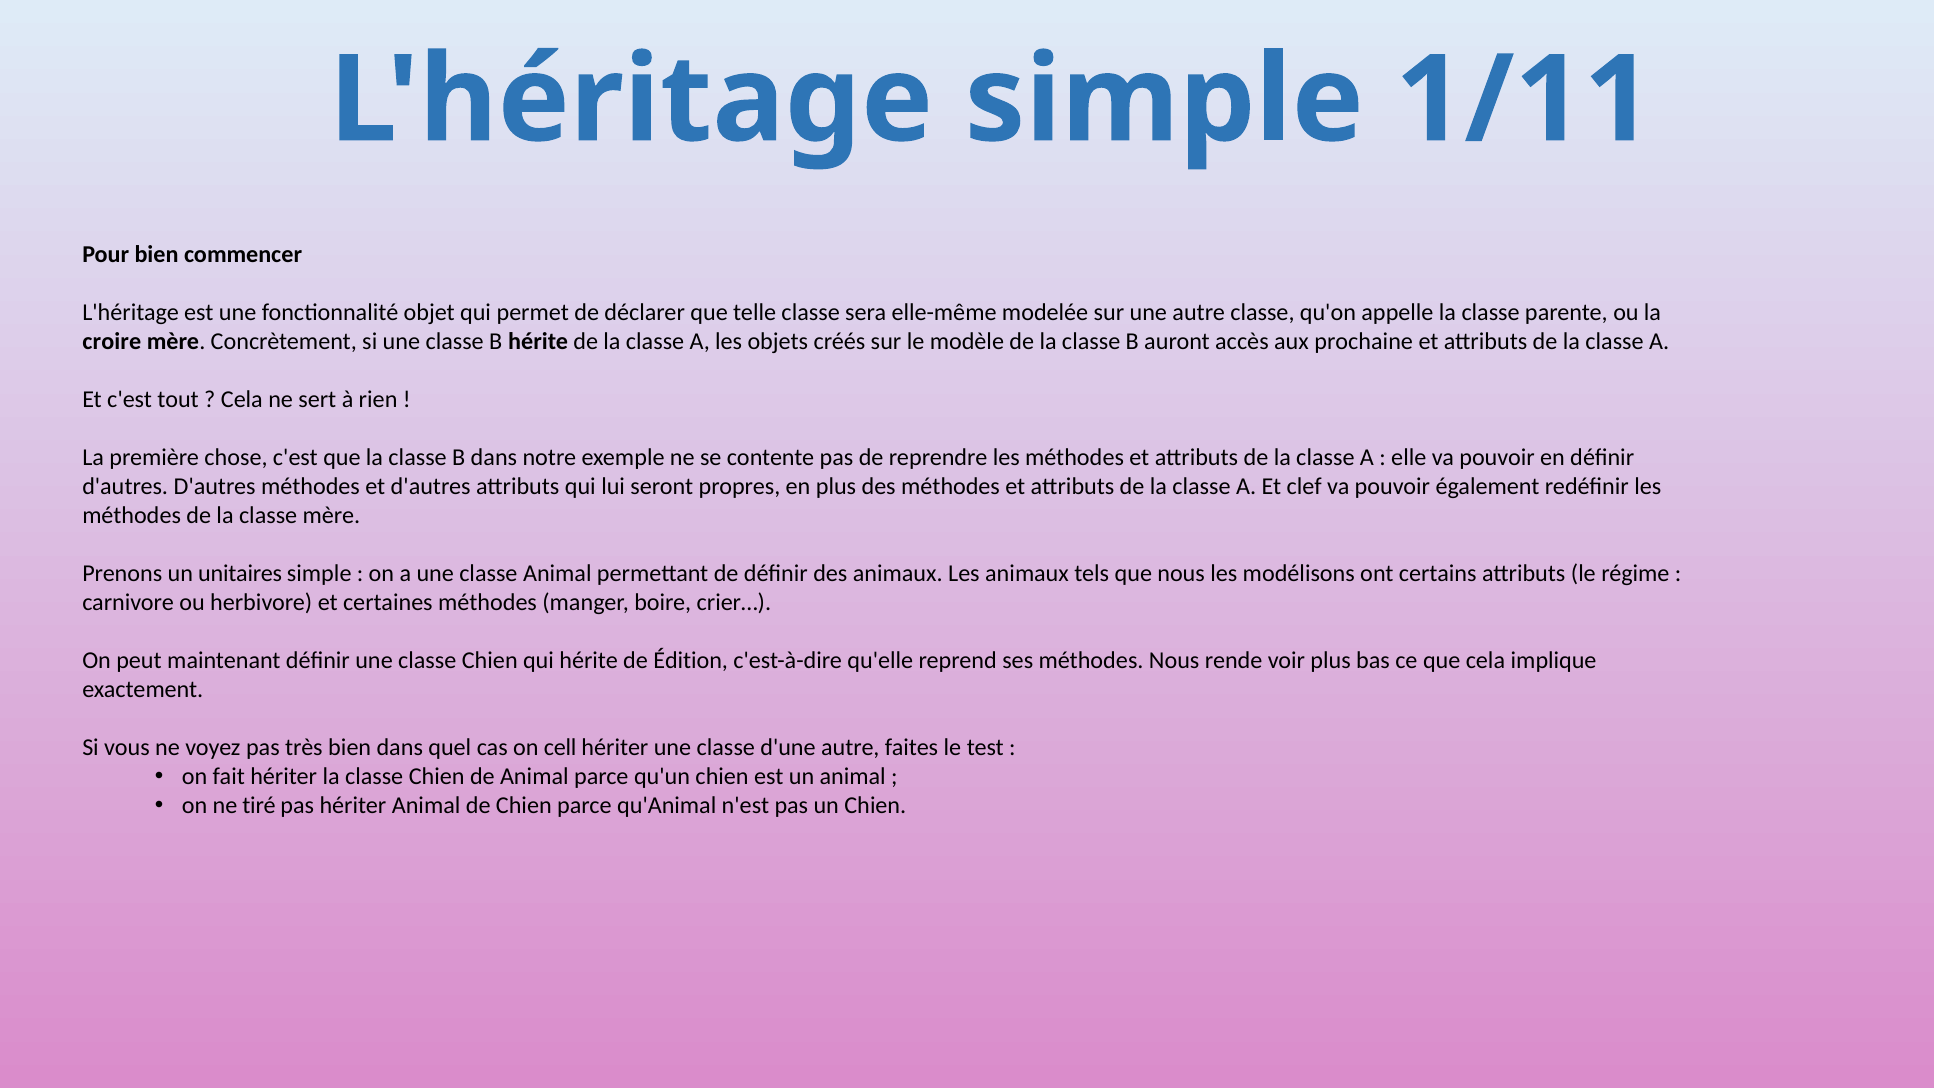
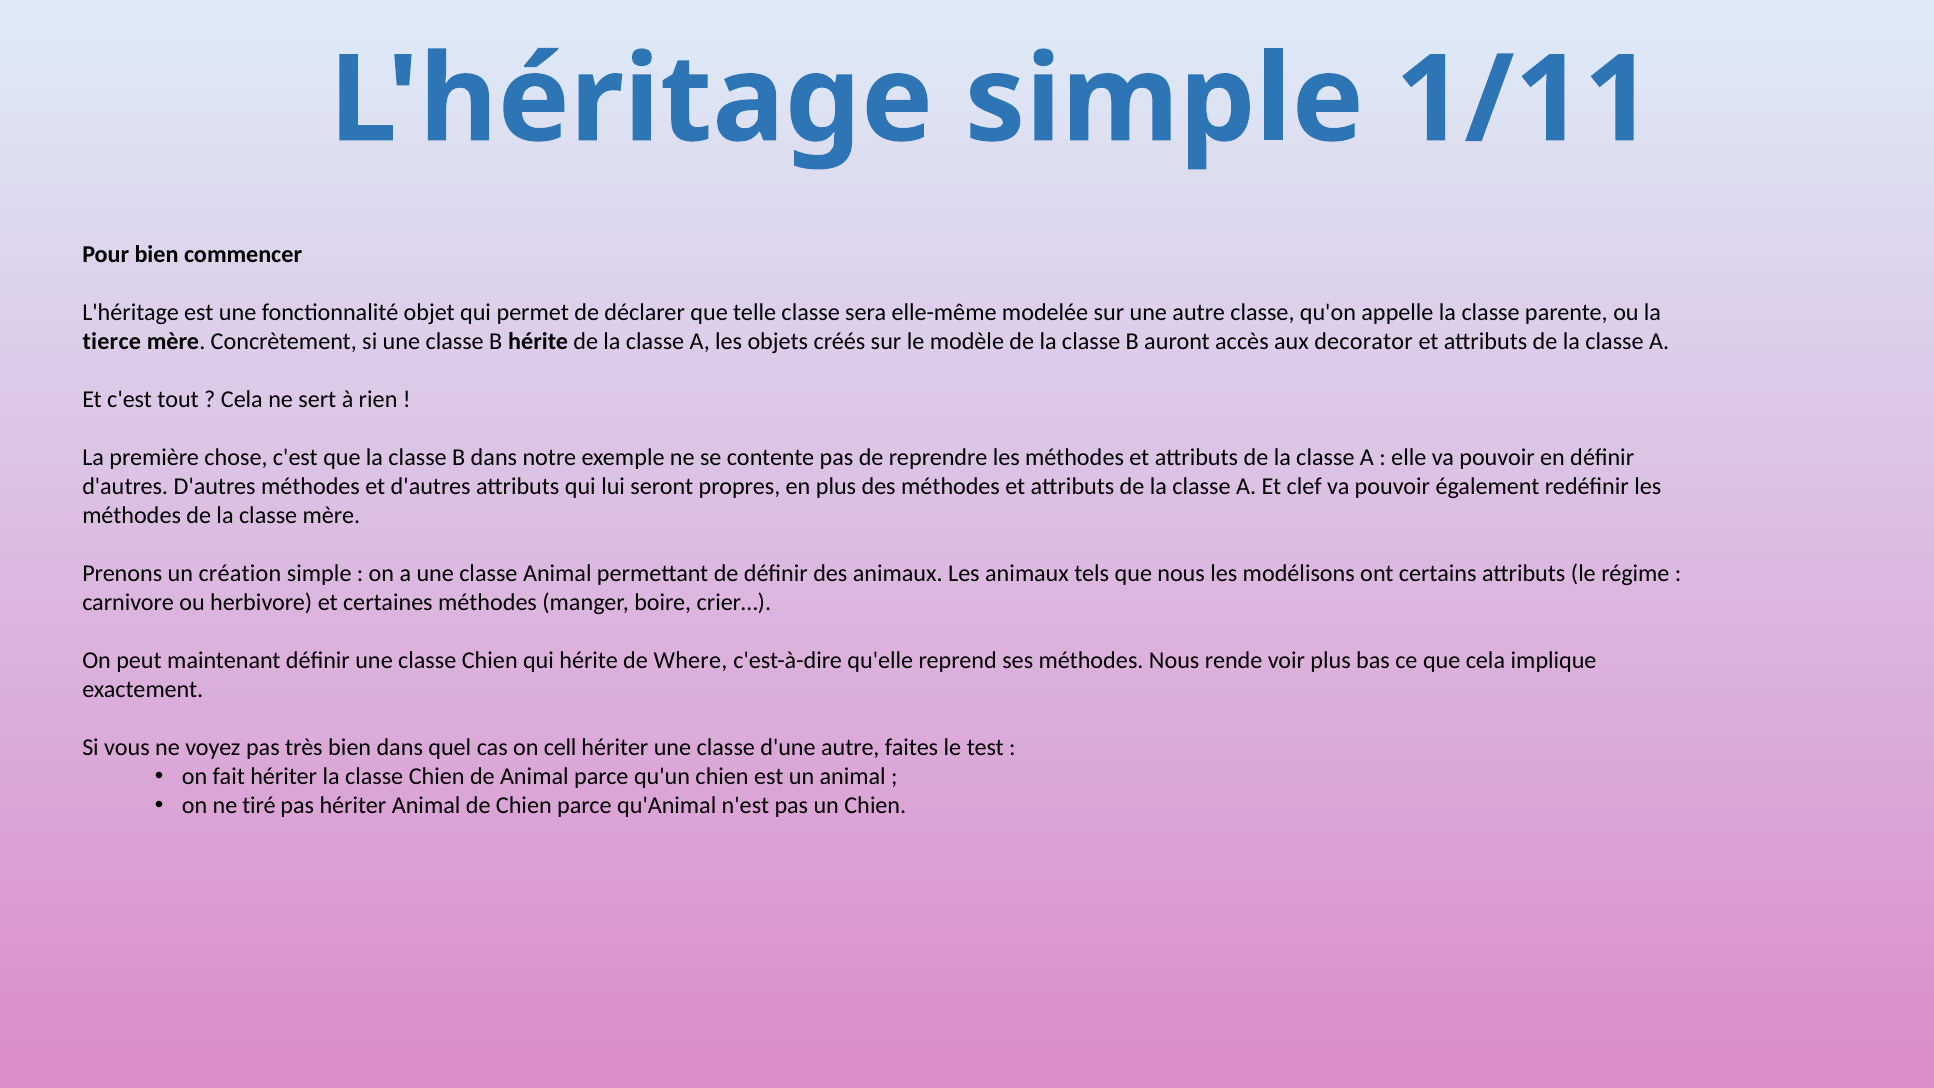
croire: croire -> tierce
prochaine: prochaine -> decorator
unitaires: unitaires -> création
Édition: Édition -> Where
